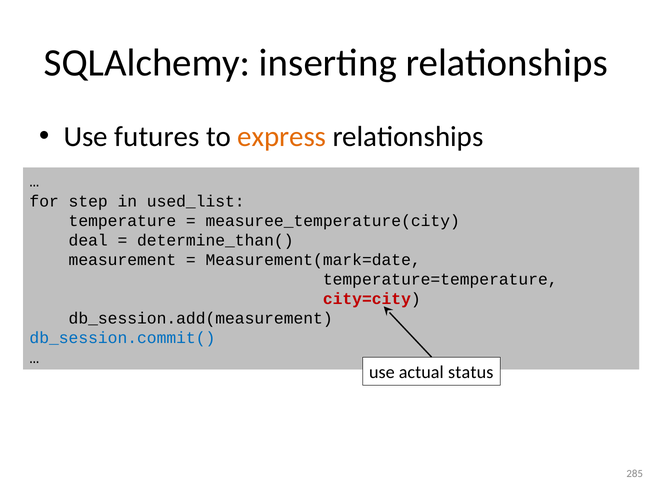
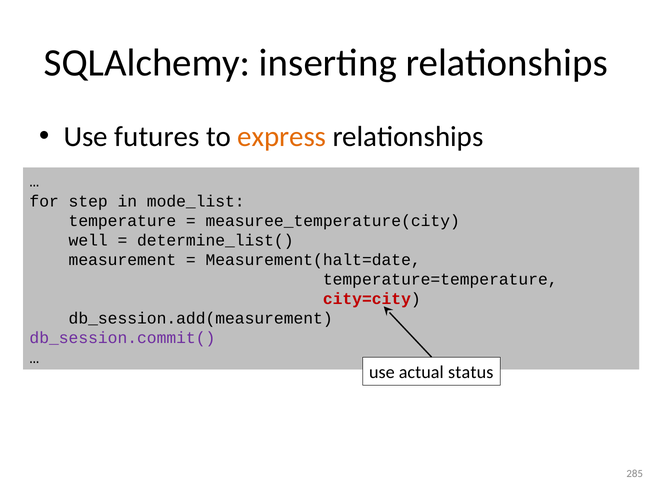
used_list: used_list -> mode_list
deal: deal -> well
determine_than(: determine_than( -> determine_list(
Measurement(mark=date: Measurement(mark=date -> Measurement(halt=date
db_session.commit( colour: blue -> purple
